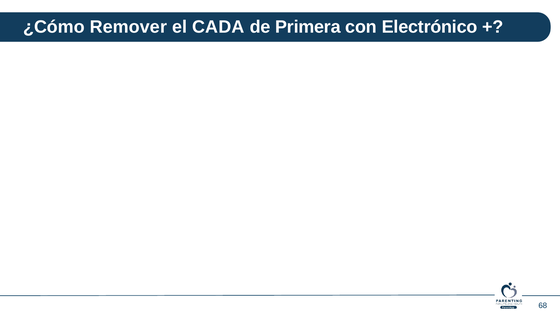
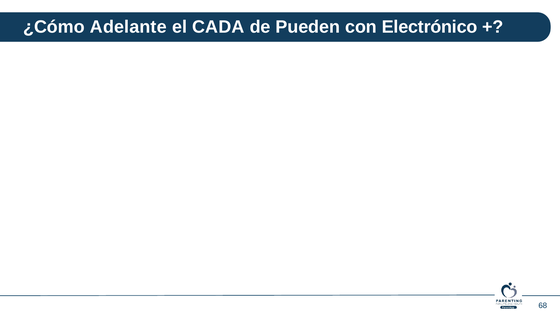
Remover: Remover -> Adelante
Primera: Primera -> Pueden
